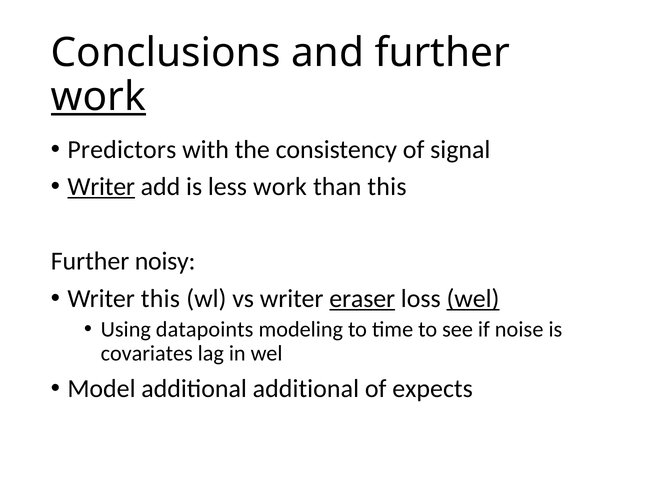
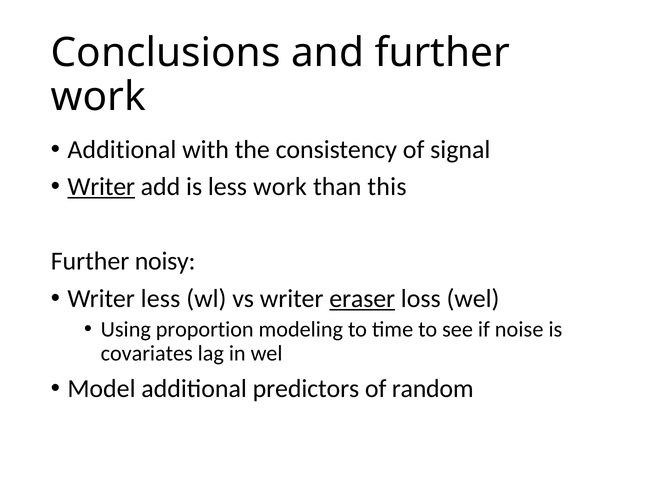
work at (98, 97) underline: present -> none
Predictors at (122, 149): Predictors -> Additional
Writer this: this -> less
wel at (473, 298) underline: present -> none
datapoints: datapoints -> proportion
additional additional: additional -> predictors
expects: expects -> random
